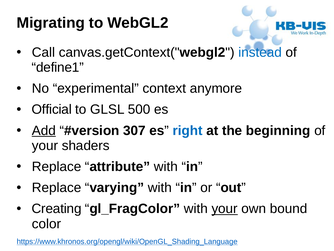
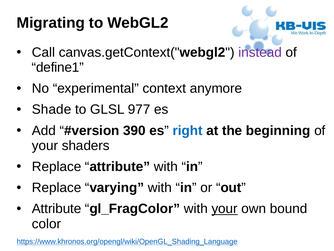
instead colour: blue -> purple
Official: Official -> Shade
500: 500 -> 977
Add underline: present -> none
307: 307 -> 390
Creating at (57, 208): Creating -> Attribute
